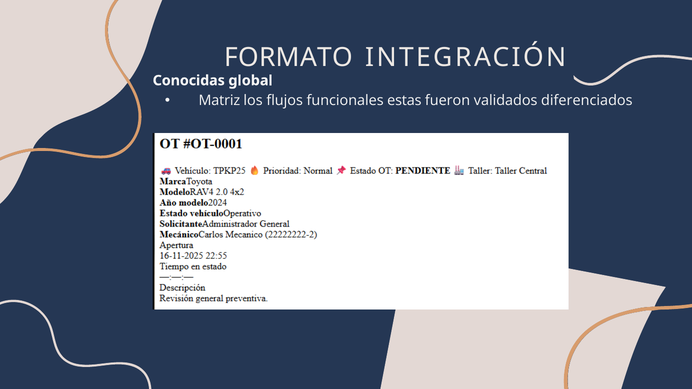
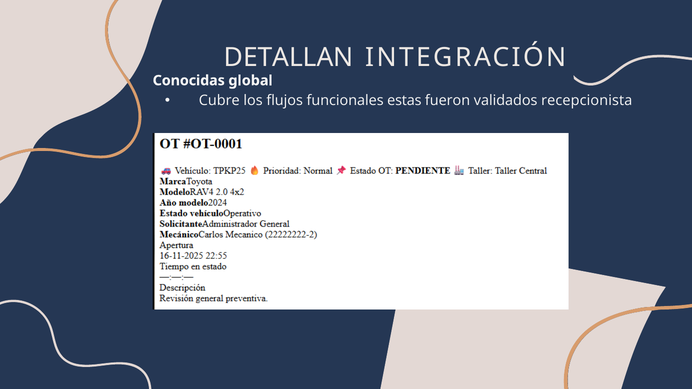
FORMATO: FORMATO -> DETALLAN
Matriz: Matriz -> Cubre
diferenciados: diferenciados -> recepcionista
